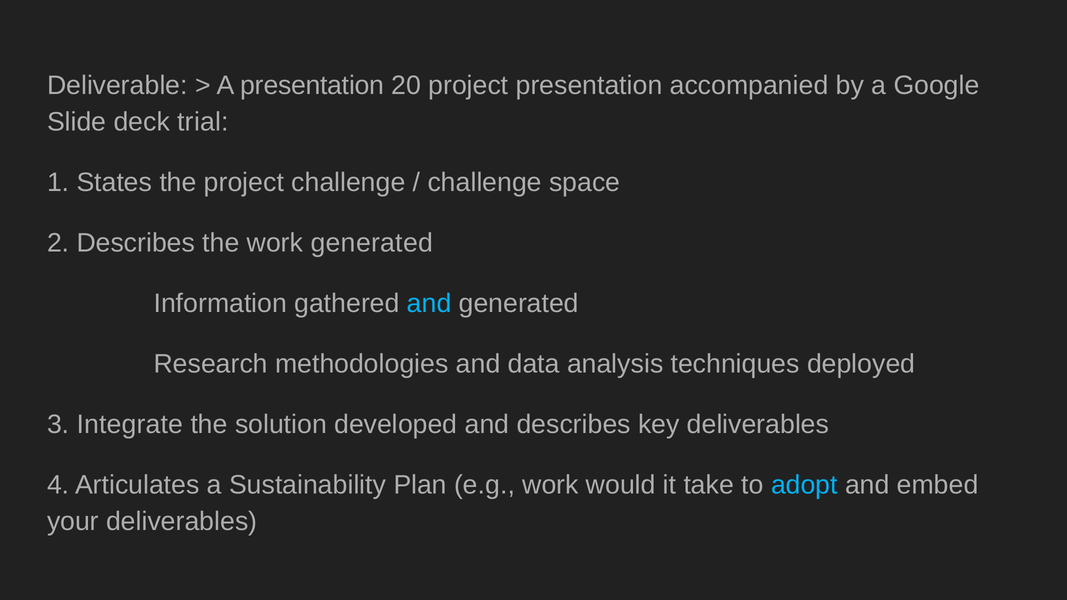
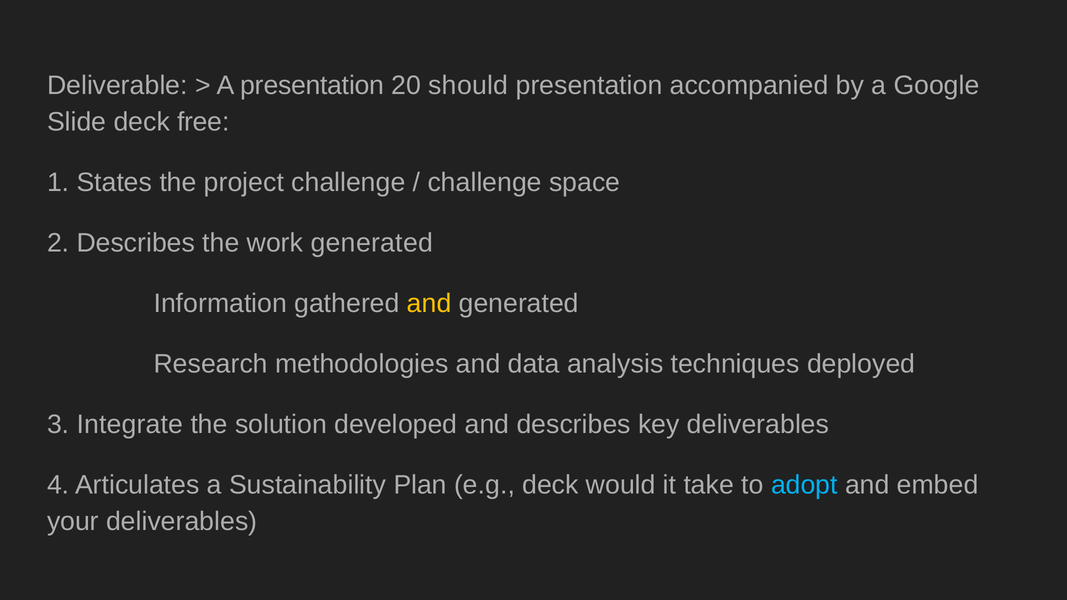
20 project: project -> should
trial: trial -> free
and at (429, 304) colour: light blue -> yellow
e.g work: work -> deck
